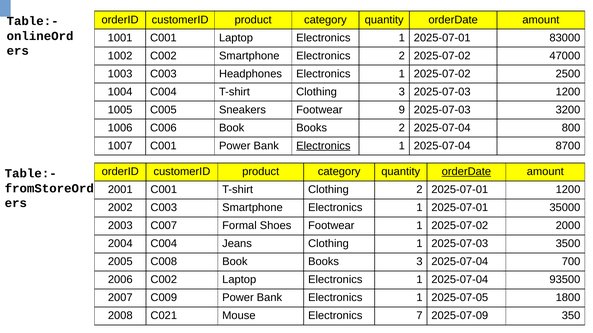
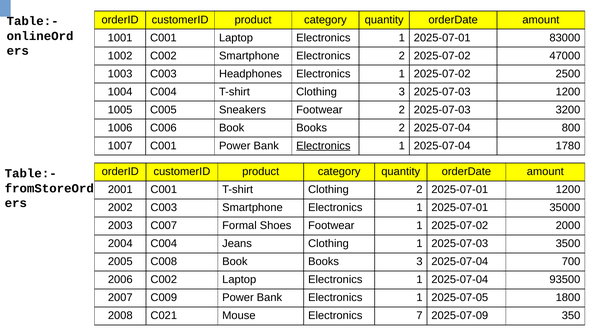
Footwear 9: 9 -> 2
8700: 8700 -> 1780
orderDate at (466, 172) underline: present -> none
